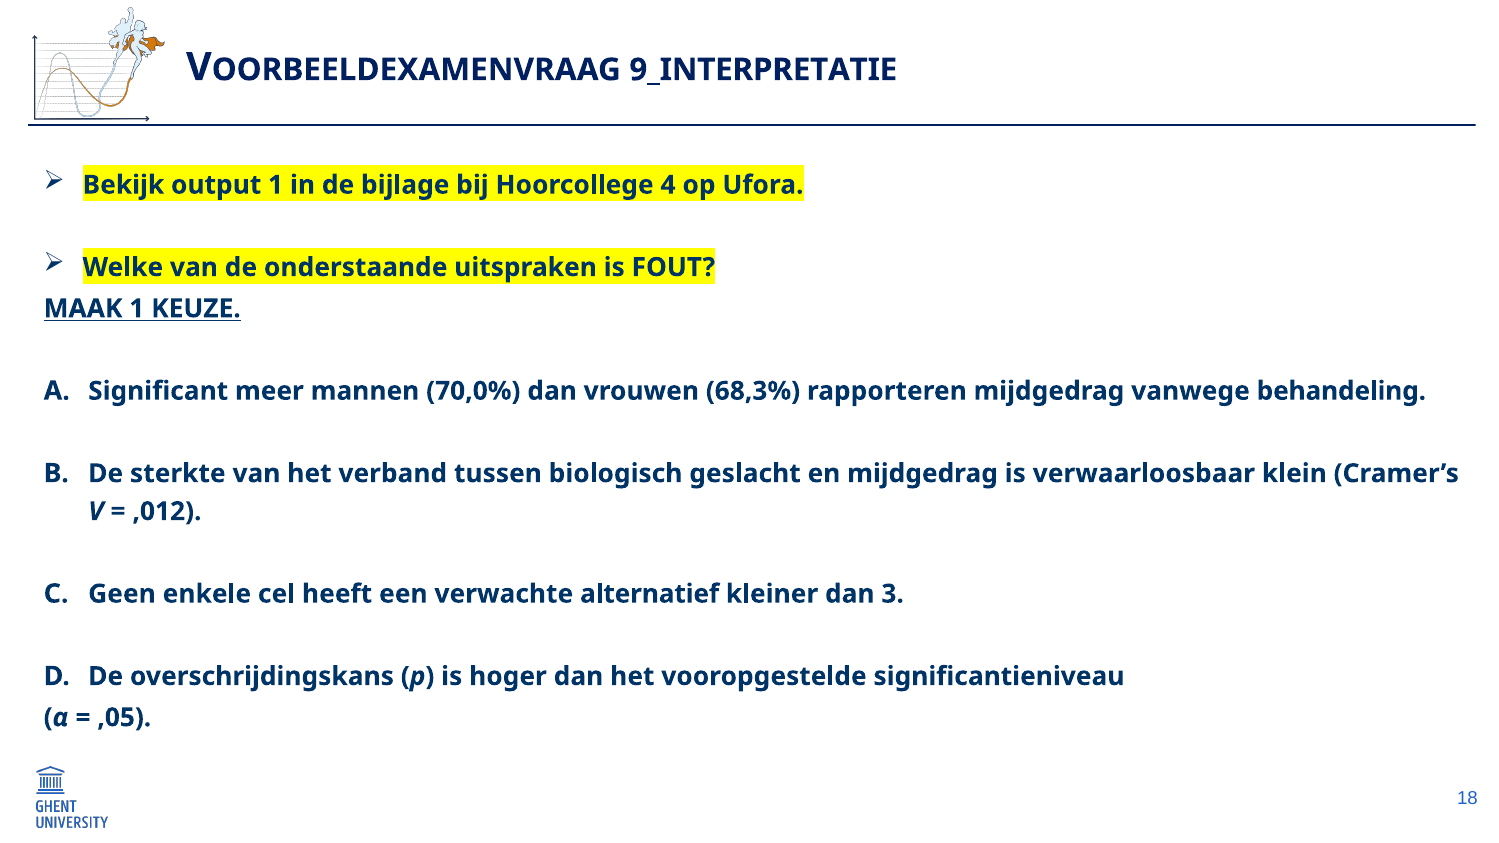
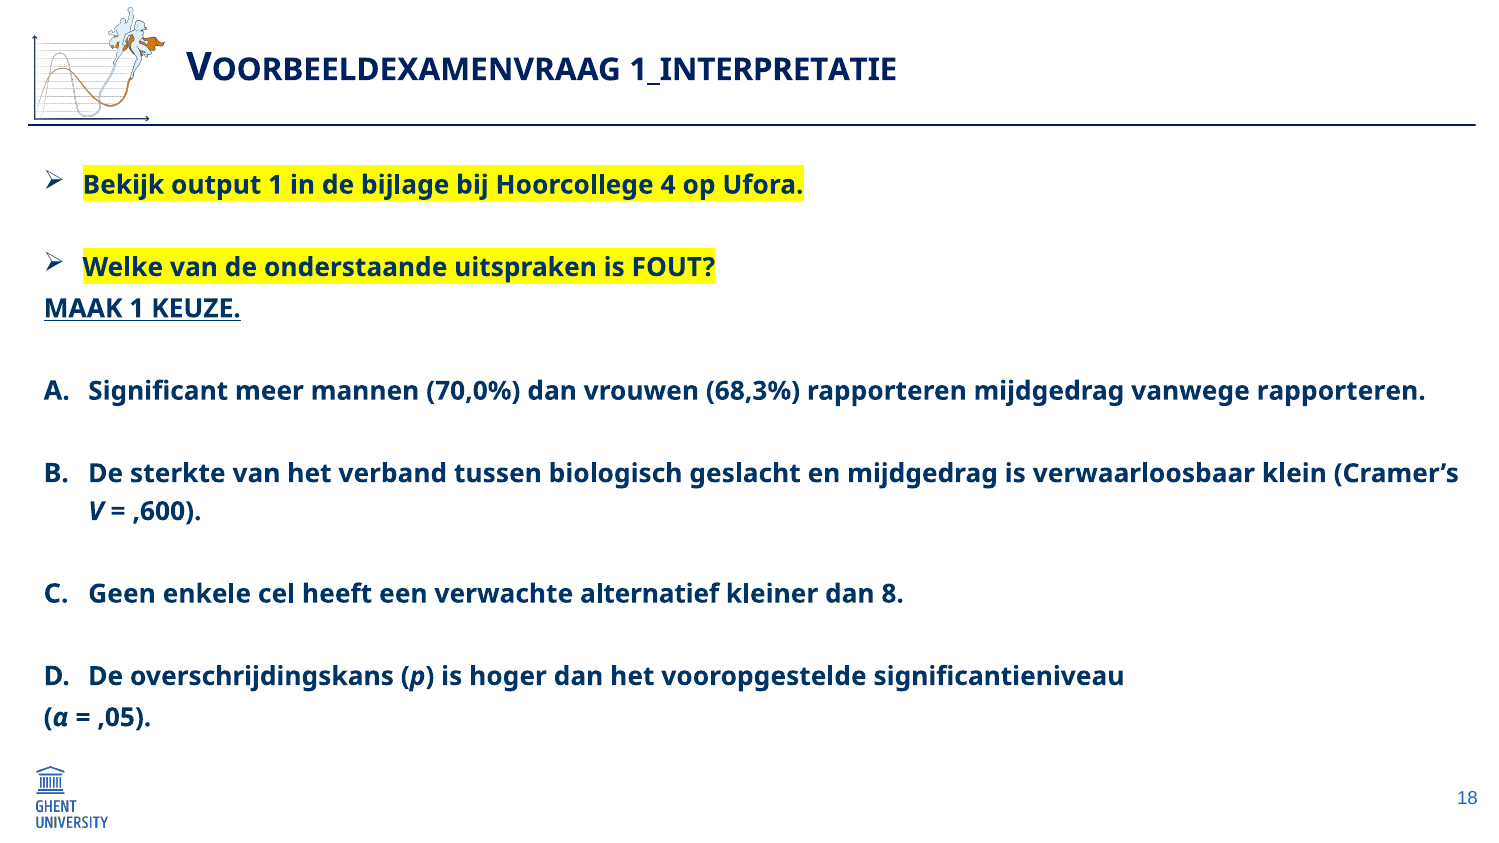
9_INTERPRETATIE: 9_INTERPRETATIE -> 1_INTERPRETATIE
vanwege behandeling: behandeling -> rapporteren
,012: ,012 -> ,600
3: 3 -> 8
